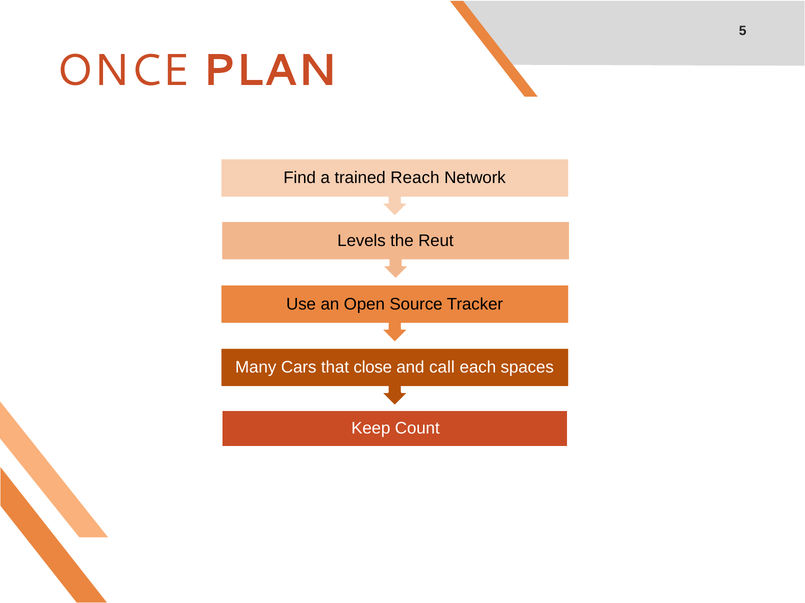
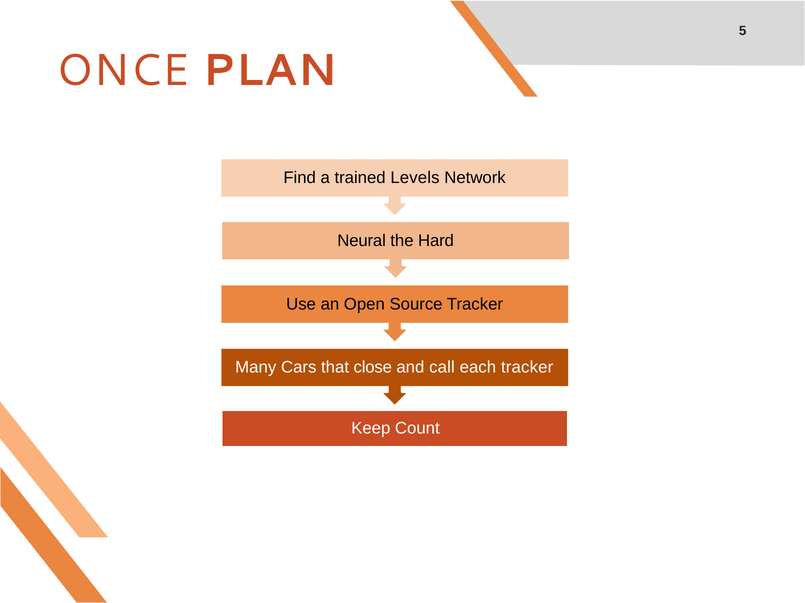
Reach: Reach -> Levels
Levels: Levels -> Neural
Reut: Reut -> Hard
each spaces: spaces -> tracker
